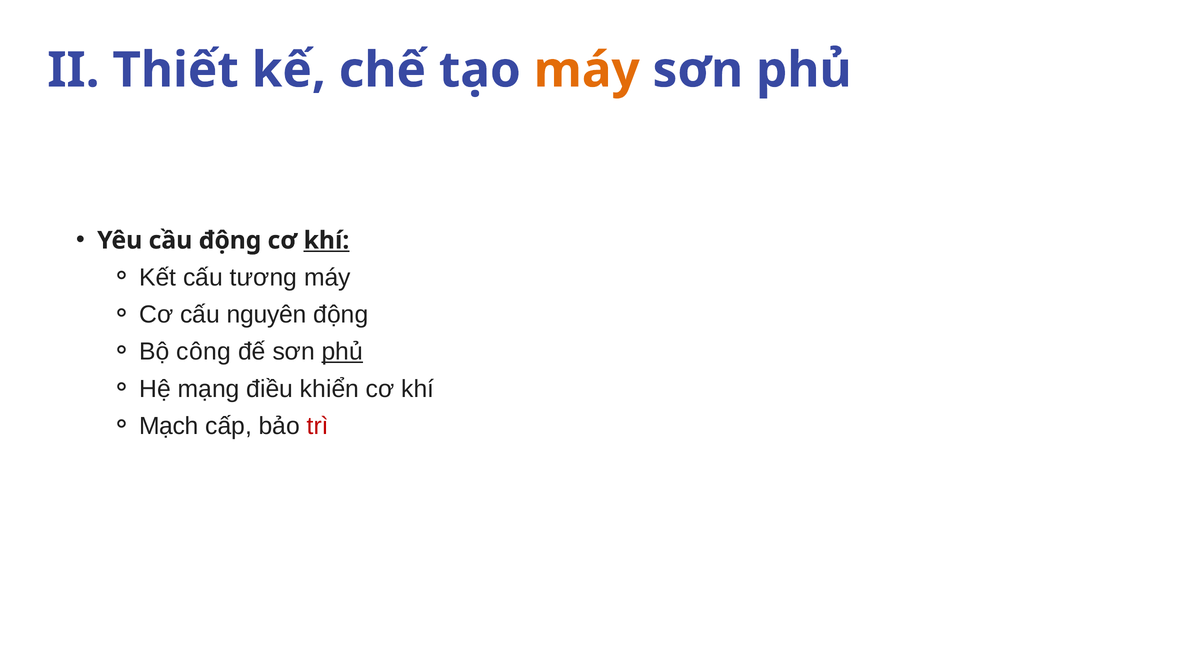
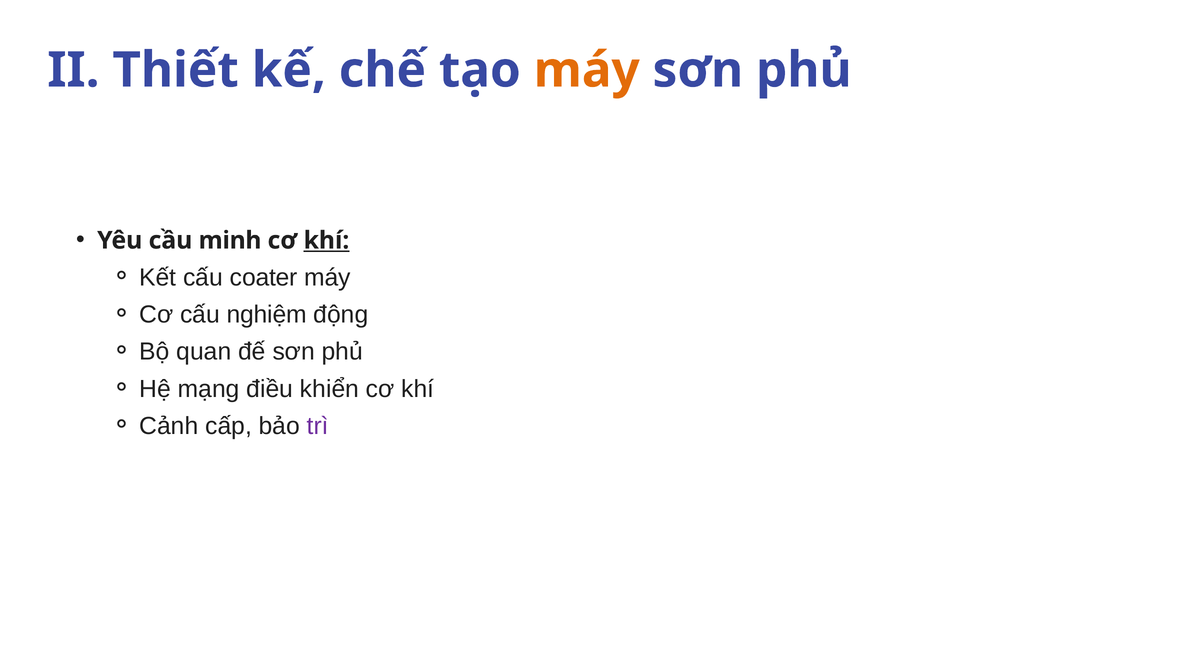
cầu động: động -> minh
tương: tương -> coater
nguyên: nguyên -> nghiệm
công: công -> quan
phủ at (342, 352) underline: present -> none
Mạch: Mạch -> Cảnh
trì colour: red -> purple
